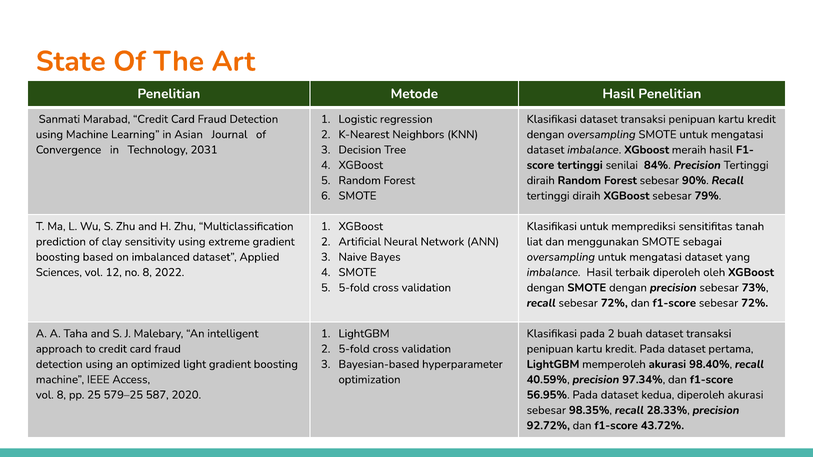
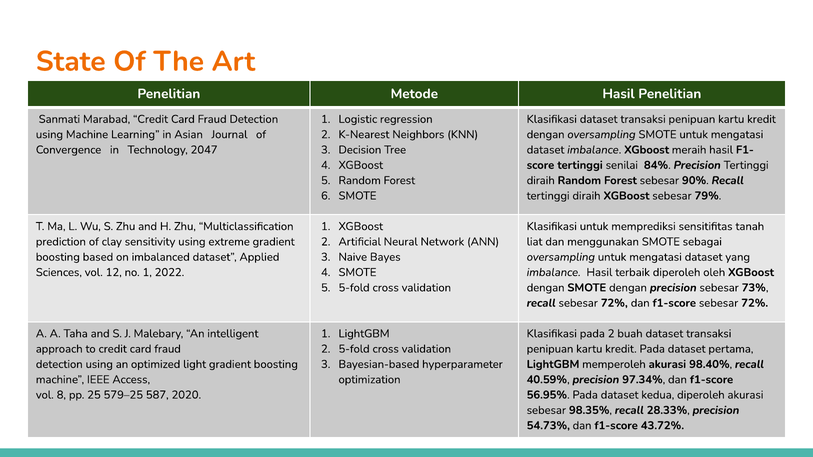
2031: 2031 -> 2047
no 8: 8 -> 1
92.72%: 92.72% -> 54.73%
